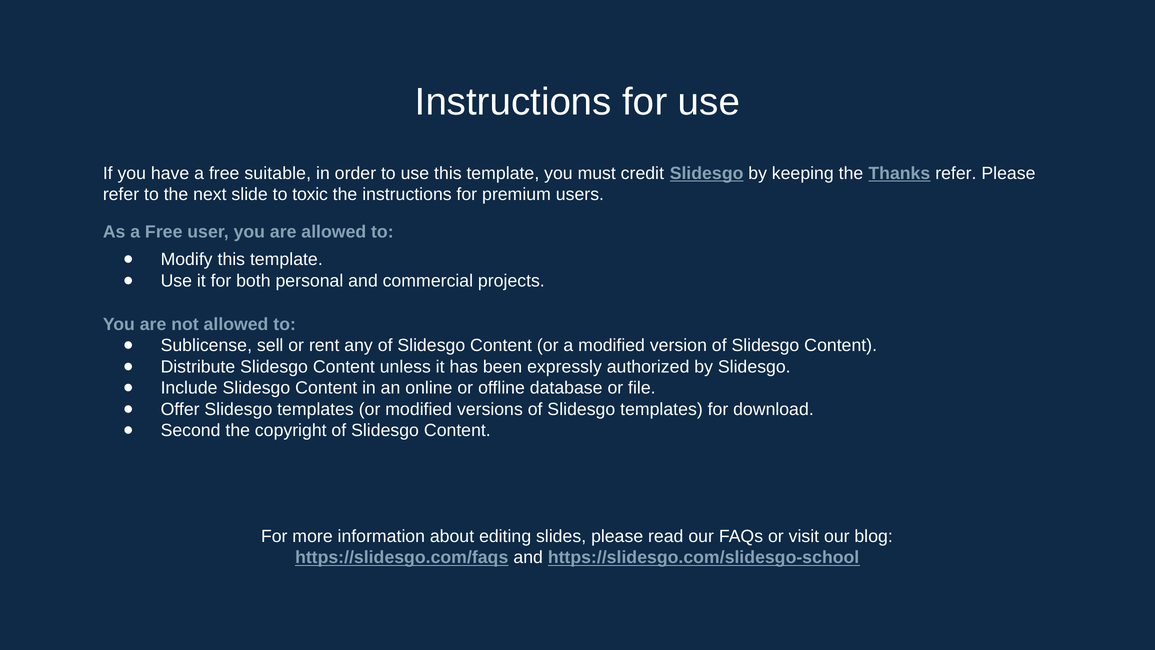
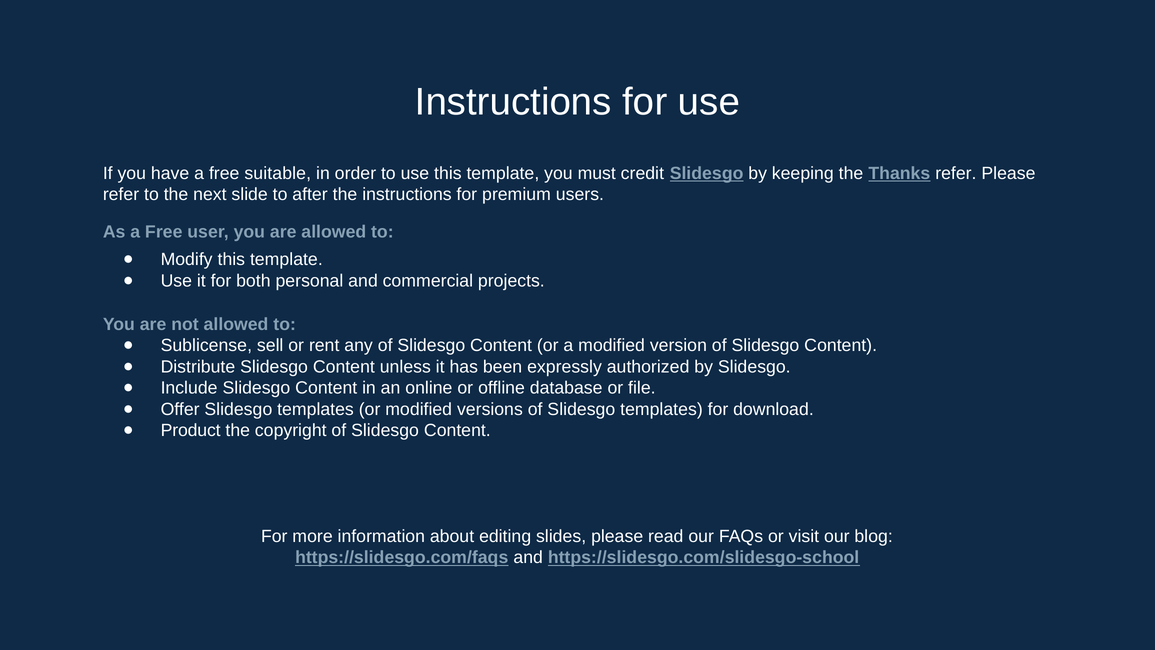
toxic: toxic -> after
Second: Second -> Product
